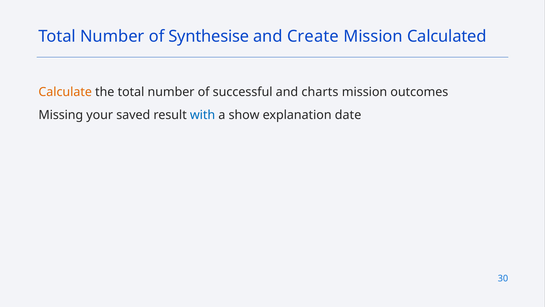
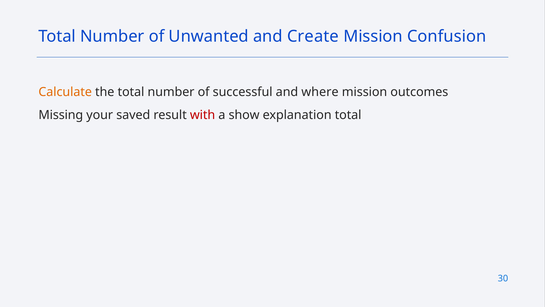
Synthesise: Synthesise -> Unwanted
Calculated: Calculated -> Confusion
charts: charts -> where
with colour: blue -> red
explanation date: date -> total
